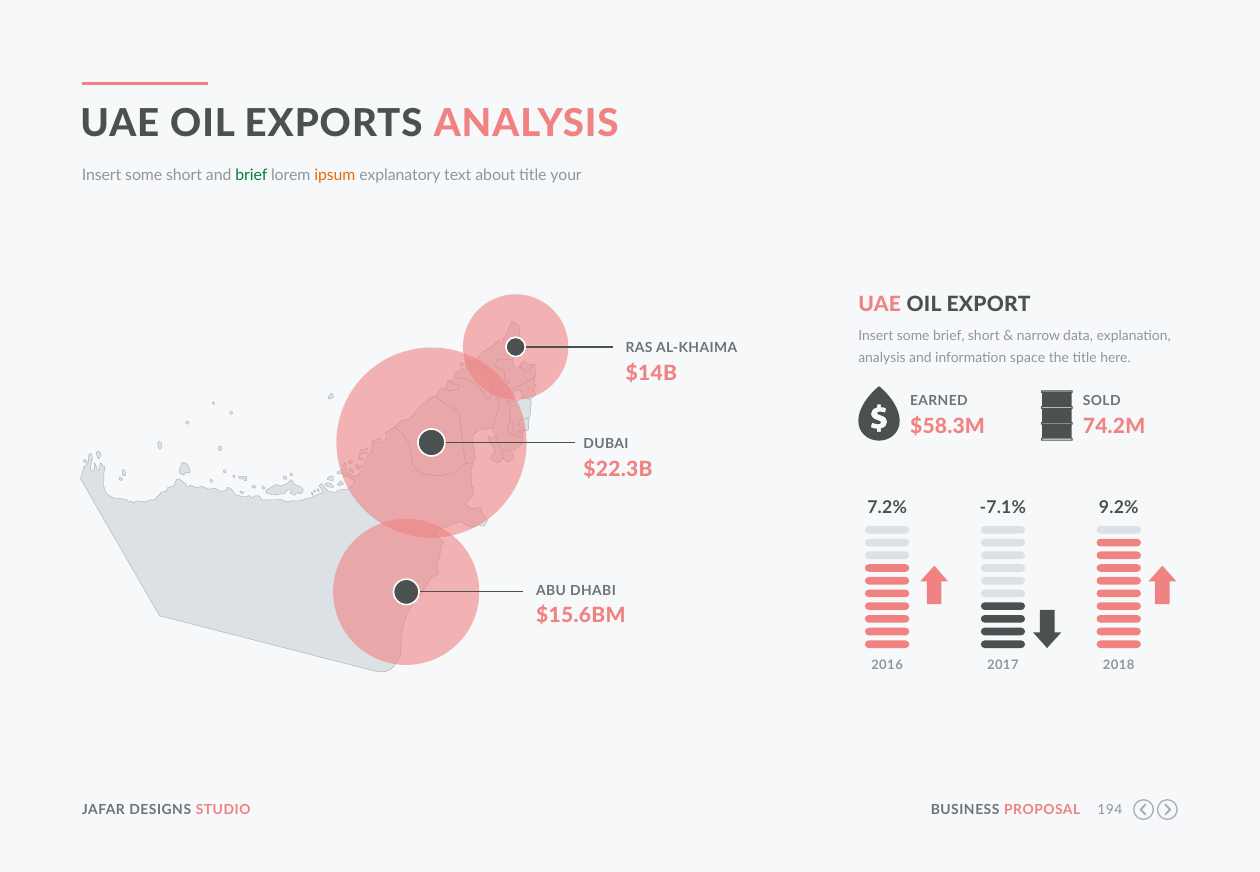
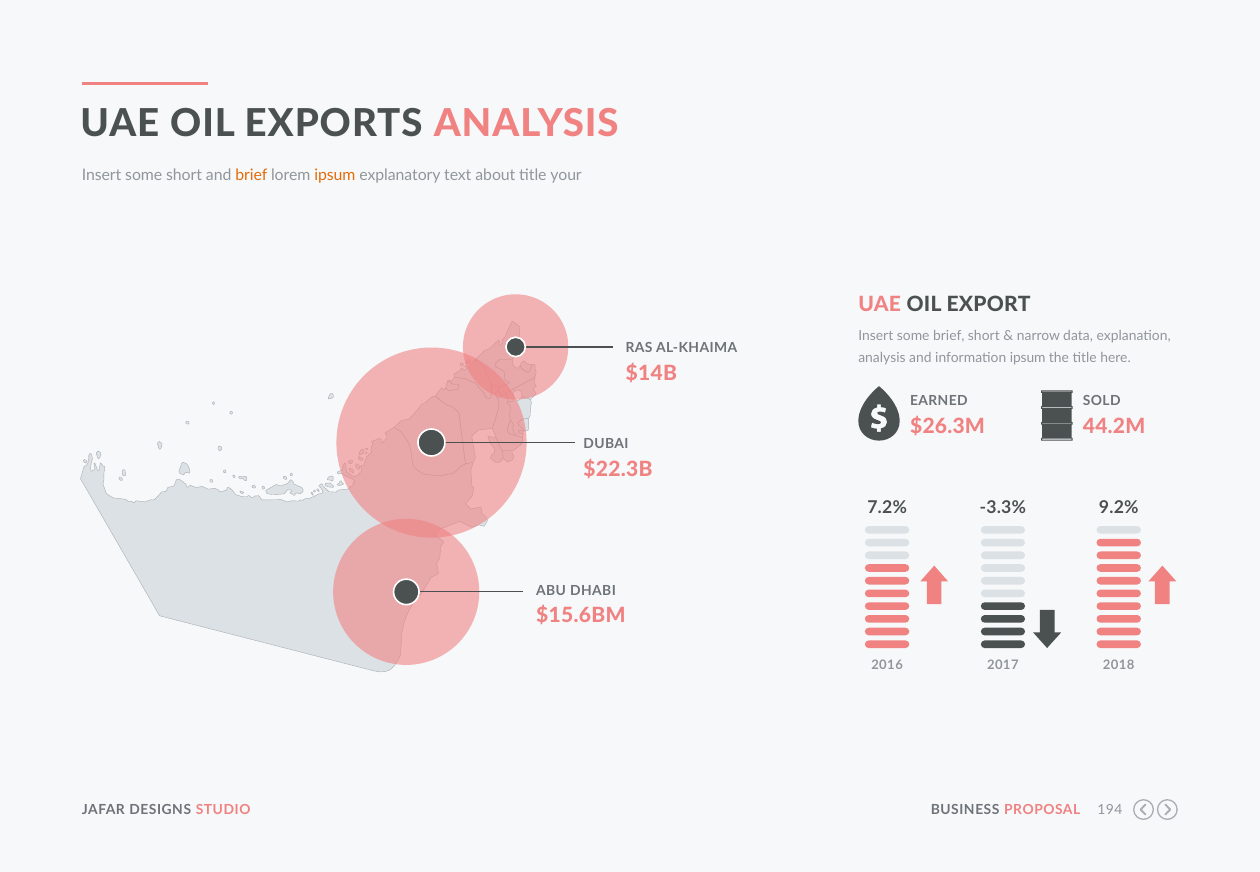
brief at (251, 175) colour: green -> orange
information space: space -> ipsum
$58.3M: $58.3M -> $26.3M
74.2M: 74.2M -> 44.2M
-7.1%: -7.1% -> -3.3%
